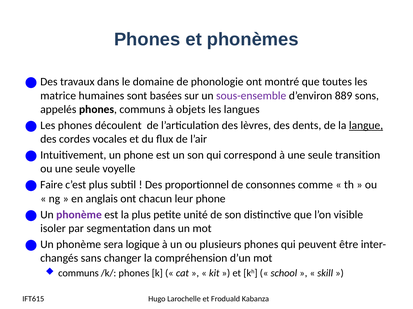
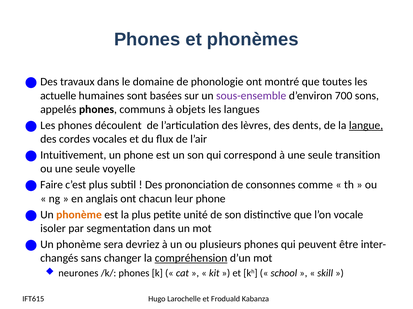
matrice: matrice -> actuelle
889: 889 -> 700
proportionnel: proportionnel -> prononciation
phonème at (79, 215) colour: purple -> orange
visible: visible -> vocale
logique: logique -> devriez
compréhension underline: none -> present
communs at (78, 274): communs -> neurones
